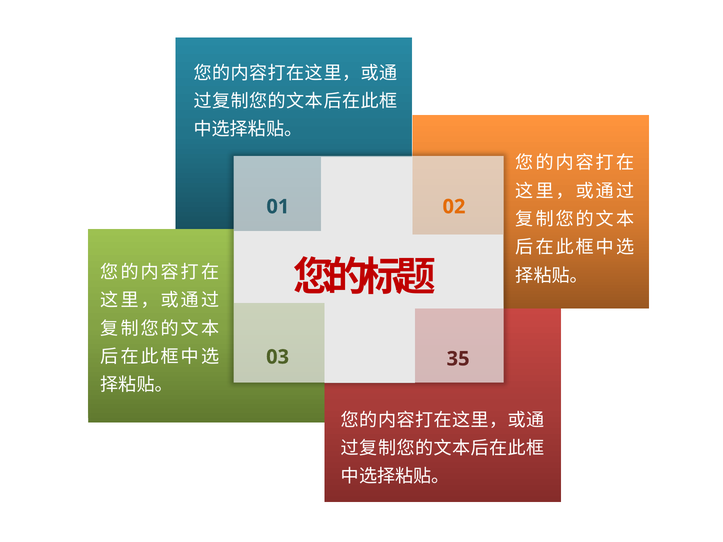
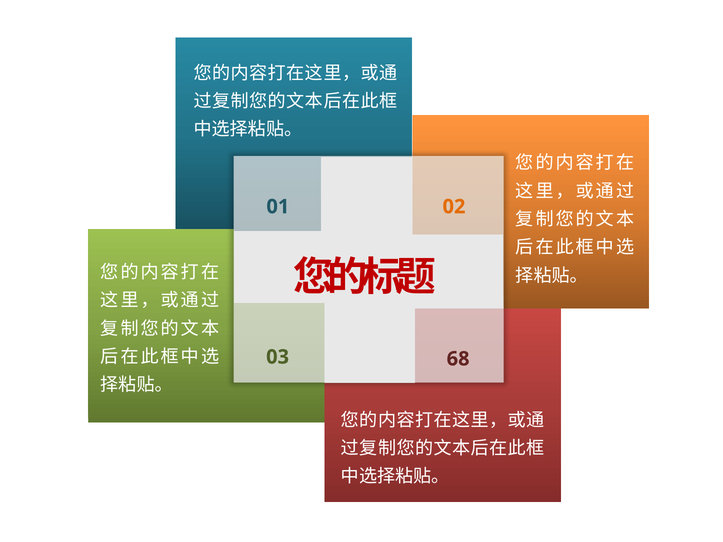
35: 35 -> 68
